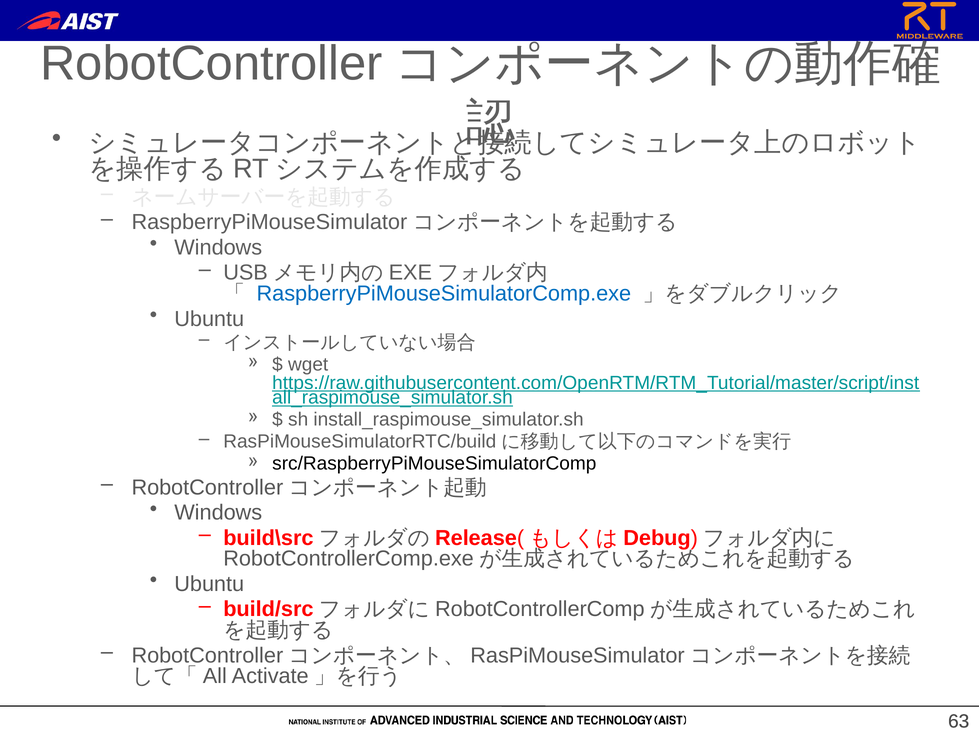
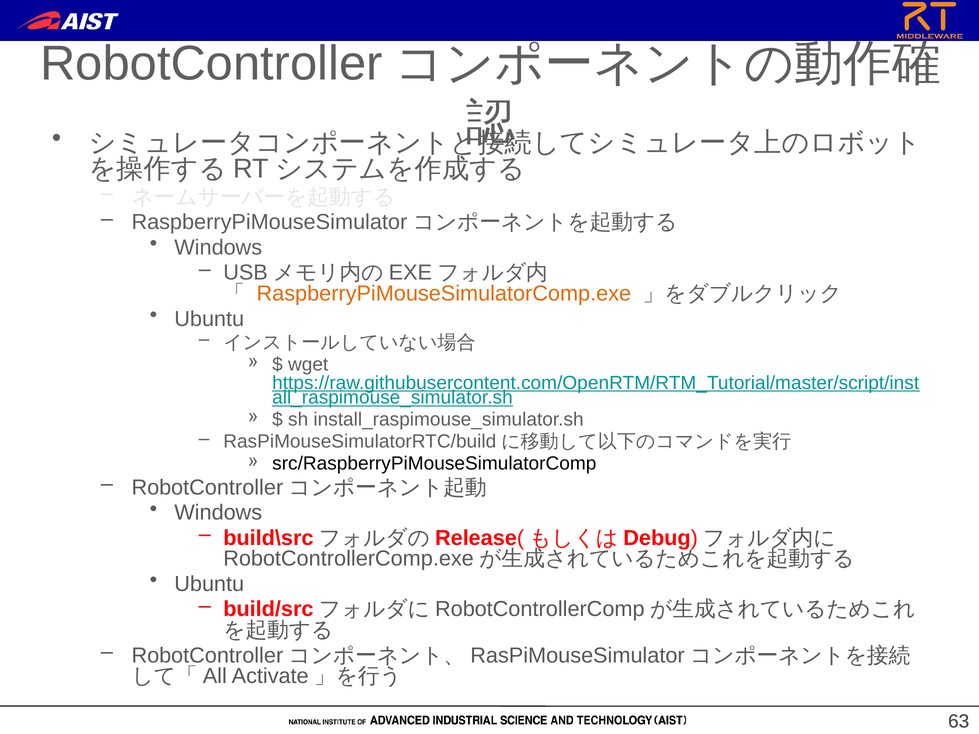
RaspberryPiMouseSimulatorComp.exe colour: blue -> orange
